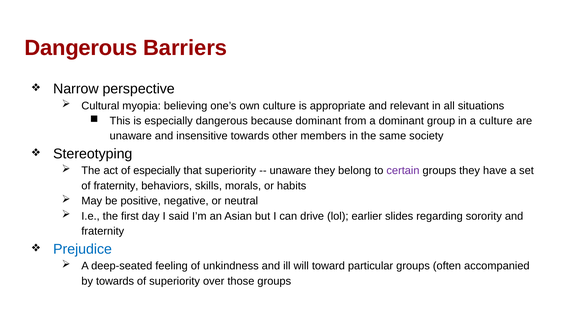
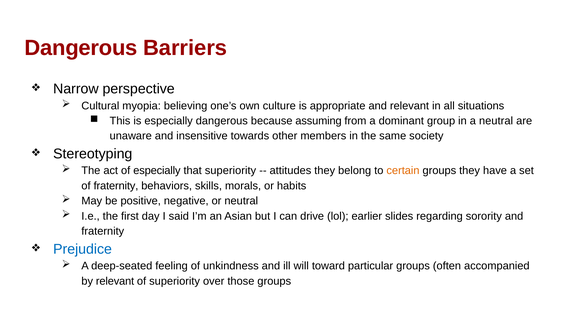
because dominant: dominant -> assuming
a culture: culture -> neutral
unaware at (290, 171): unaware -> attitudes
certain colour: purple -> orange
by towards: towards -> relevant
